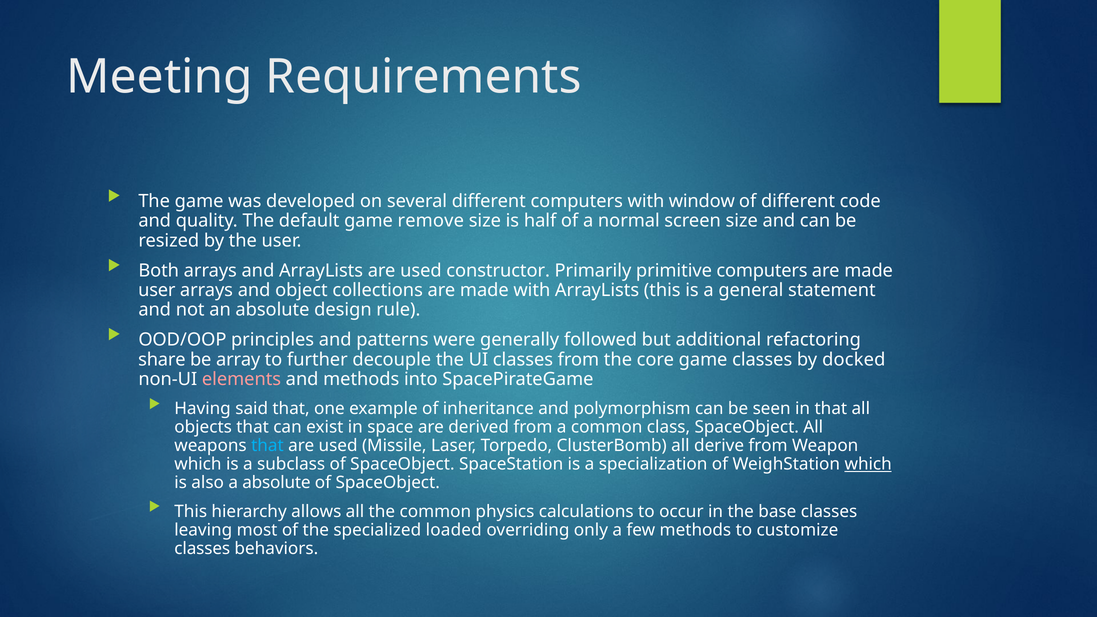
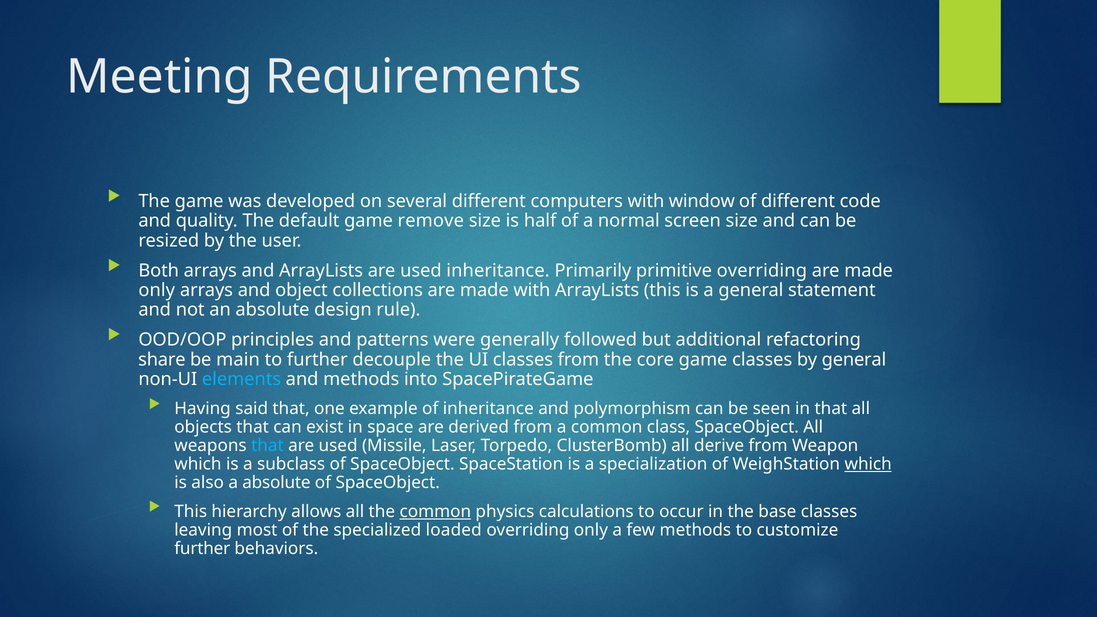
used constructor: constructor -> inheritance
primitive computers: computers -> overriding
user at (157, 290): user -> only
array: array -> main
by docked: docked -> general
elements colour: pink -> light blue
common at (435, 512) underline: none -> present
classes at (202, 549): classes -> further
